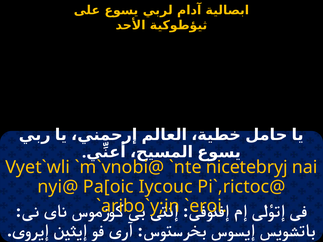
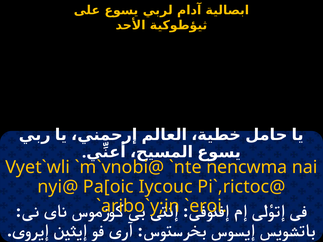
nicetebryj: nicetebryj -> nencwma
